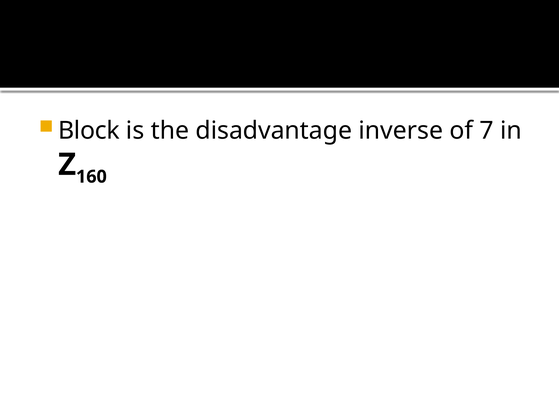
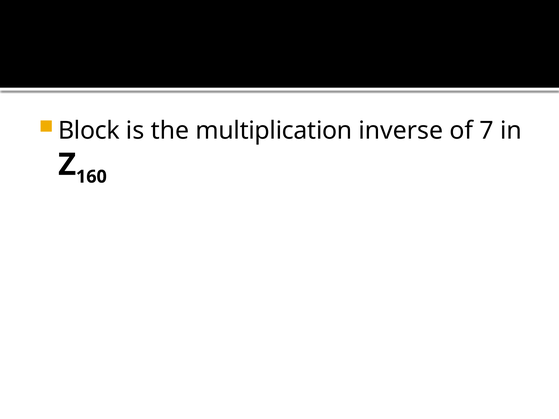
disadvantage: disadvantage -> multiplication
